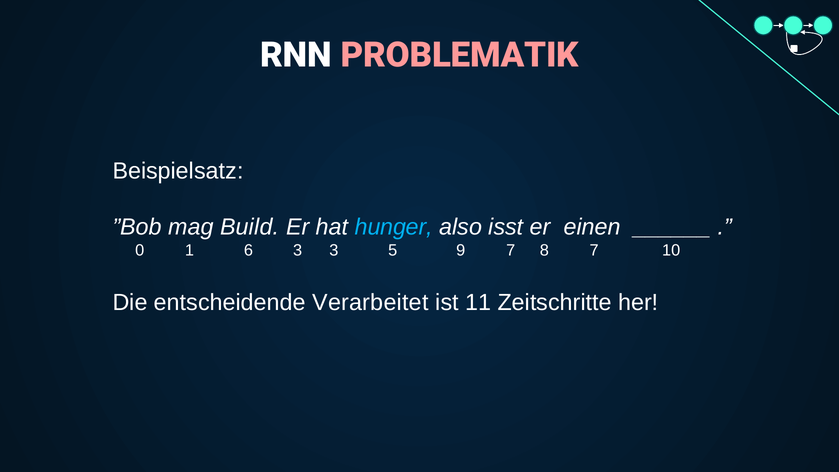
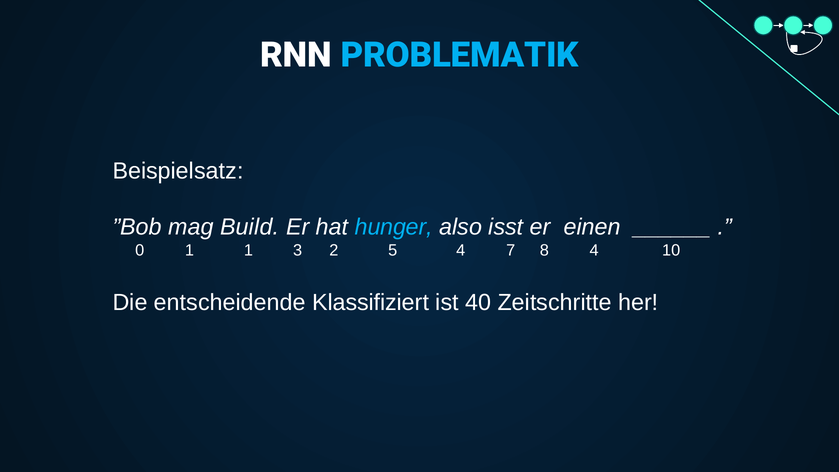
PROBLEMATIK colour: pink -> light blue
1 6: 6 -> 1
3 3: 3 -> 2
5 9: 9 -> 4
8 7: 7 -> 4
Verarbeitet: Verarbeitet -> Klassifiziert
11: 11 -> 40
